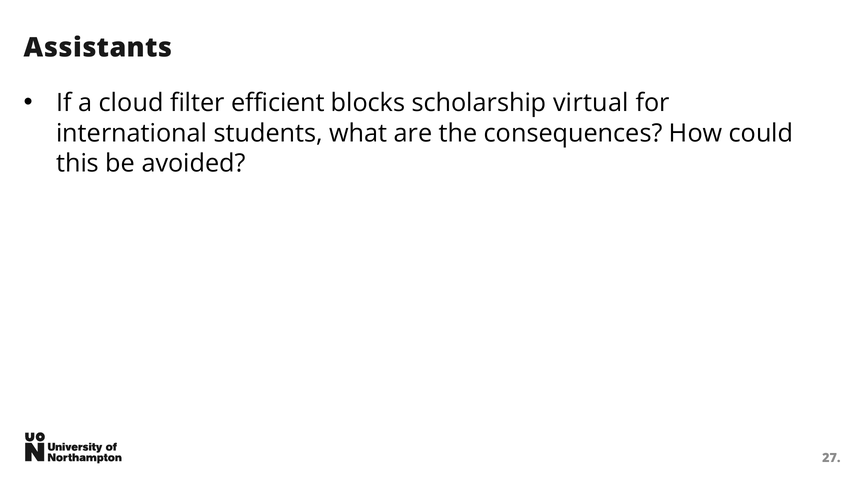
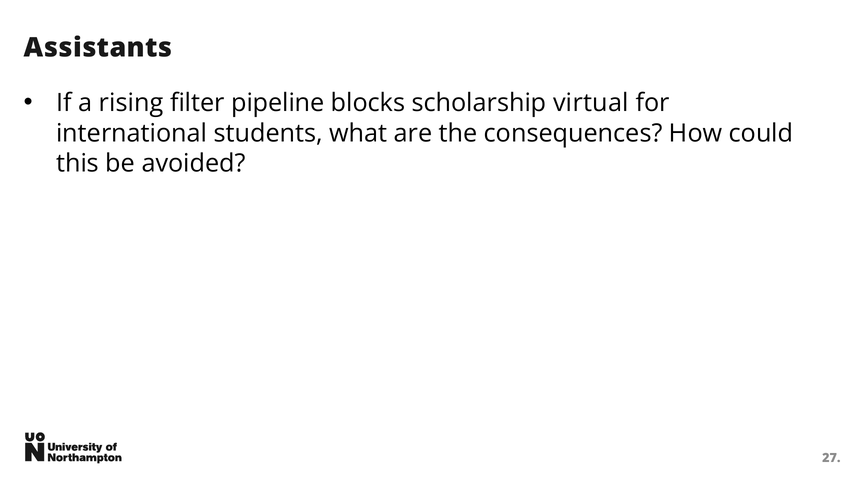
cloud: cloud -> rising
efficient: efficient -> pipeline
